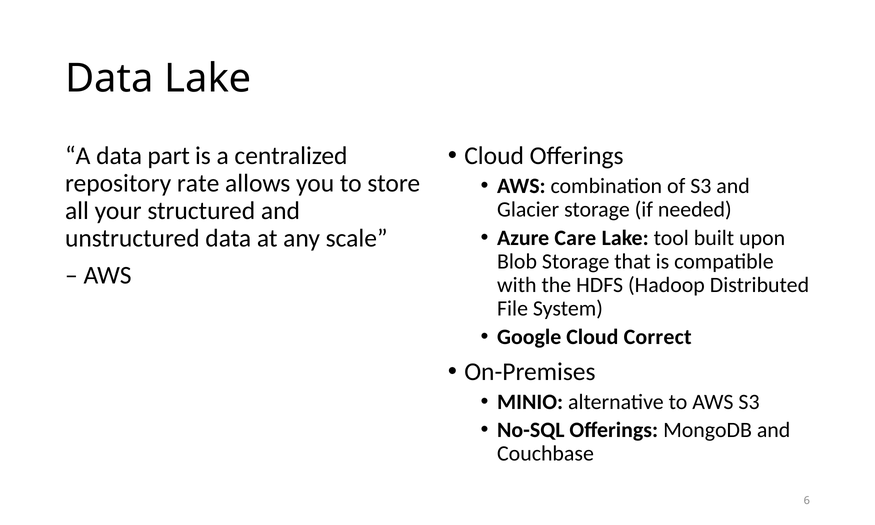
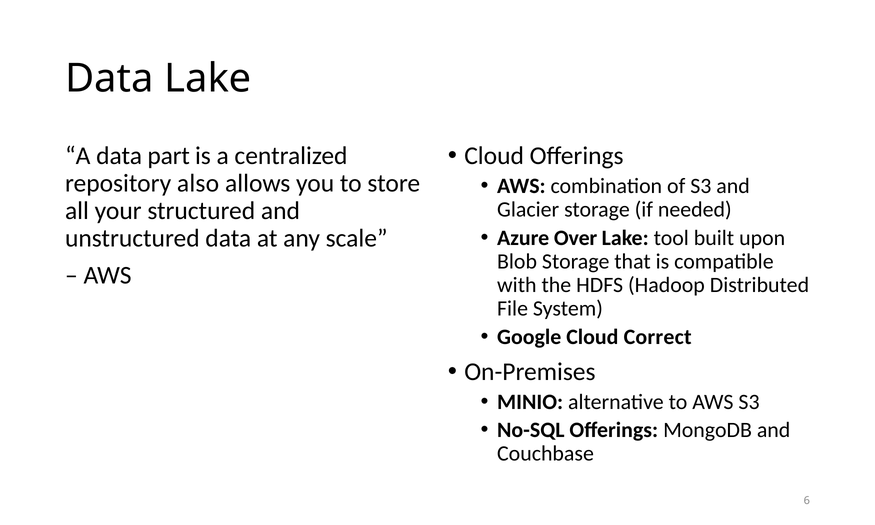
rate: rate -> also
Care: Care -> Over
